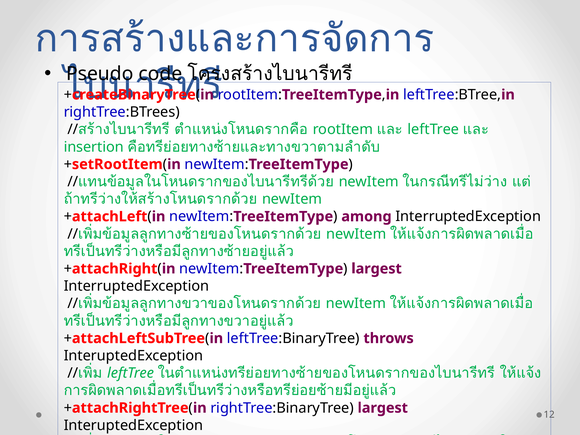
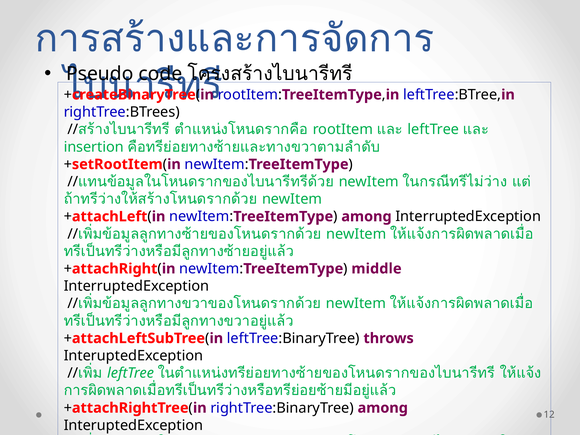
largest at (377, 269): largest -> middle
rightTree:BinaryTree largest: largest -> among
